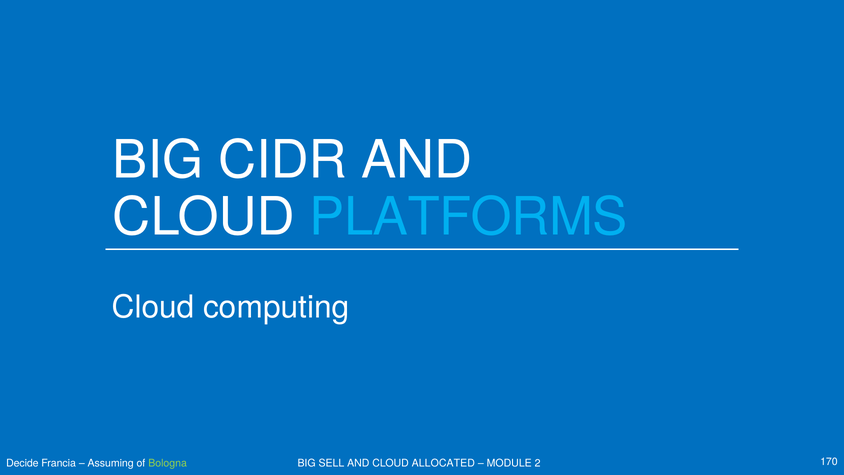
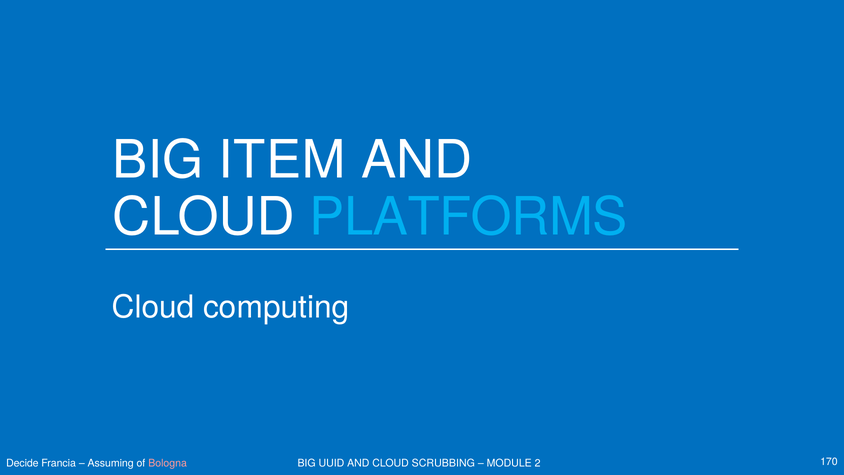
CIDR: CIDR -> ITEM
Bologna colour: light green -> pink
SELL: SELL -> UUID
ALLOCATED: ALLOCATED -> SCRUBBING
